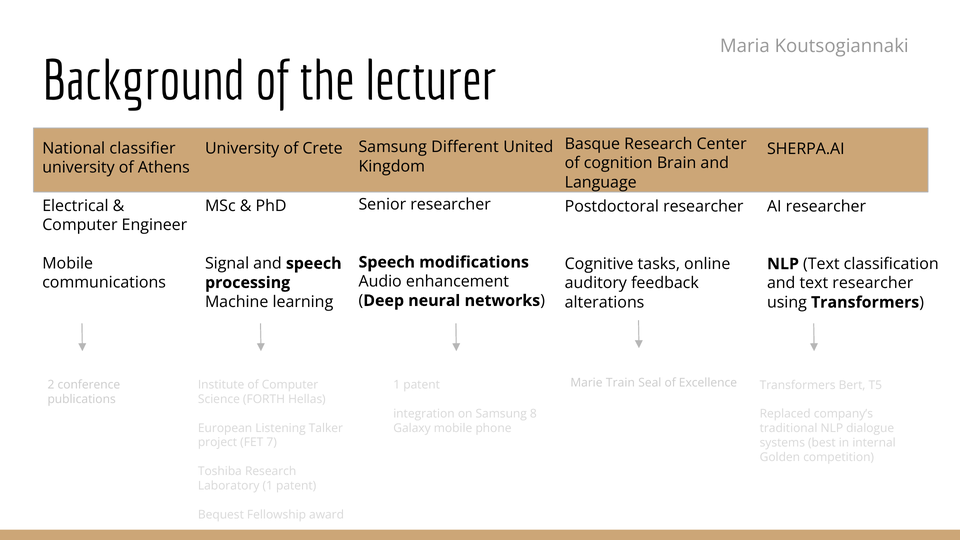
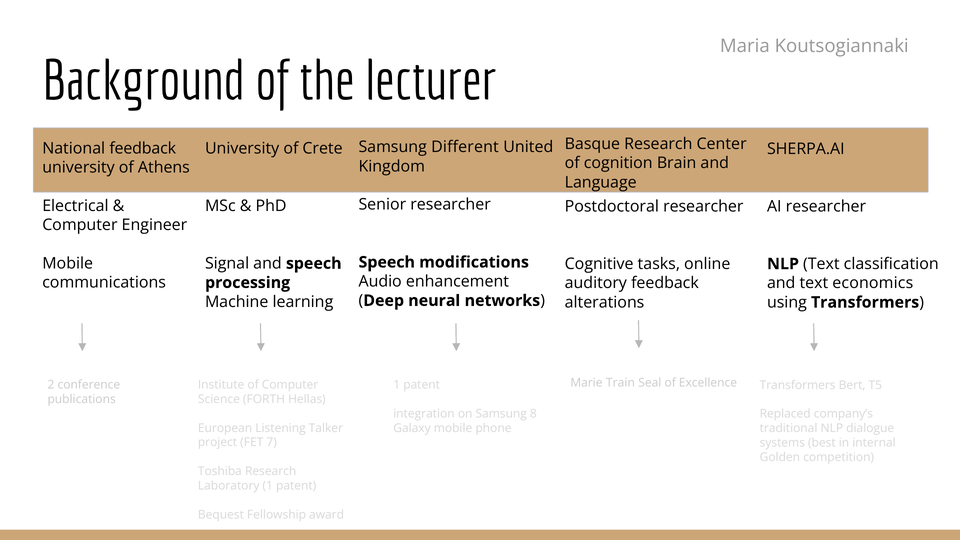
National classifier: classifier -> feedback
text researcher: researcher -> economics
